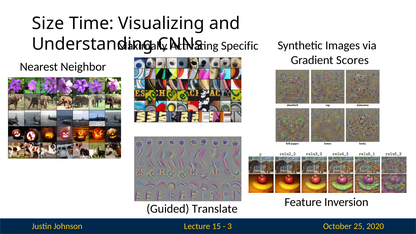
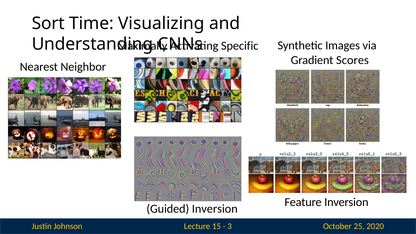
Size: Size -> Sort
Guided Translate: Translate -> Inversion
